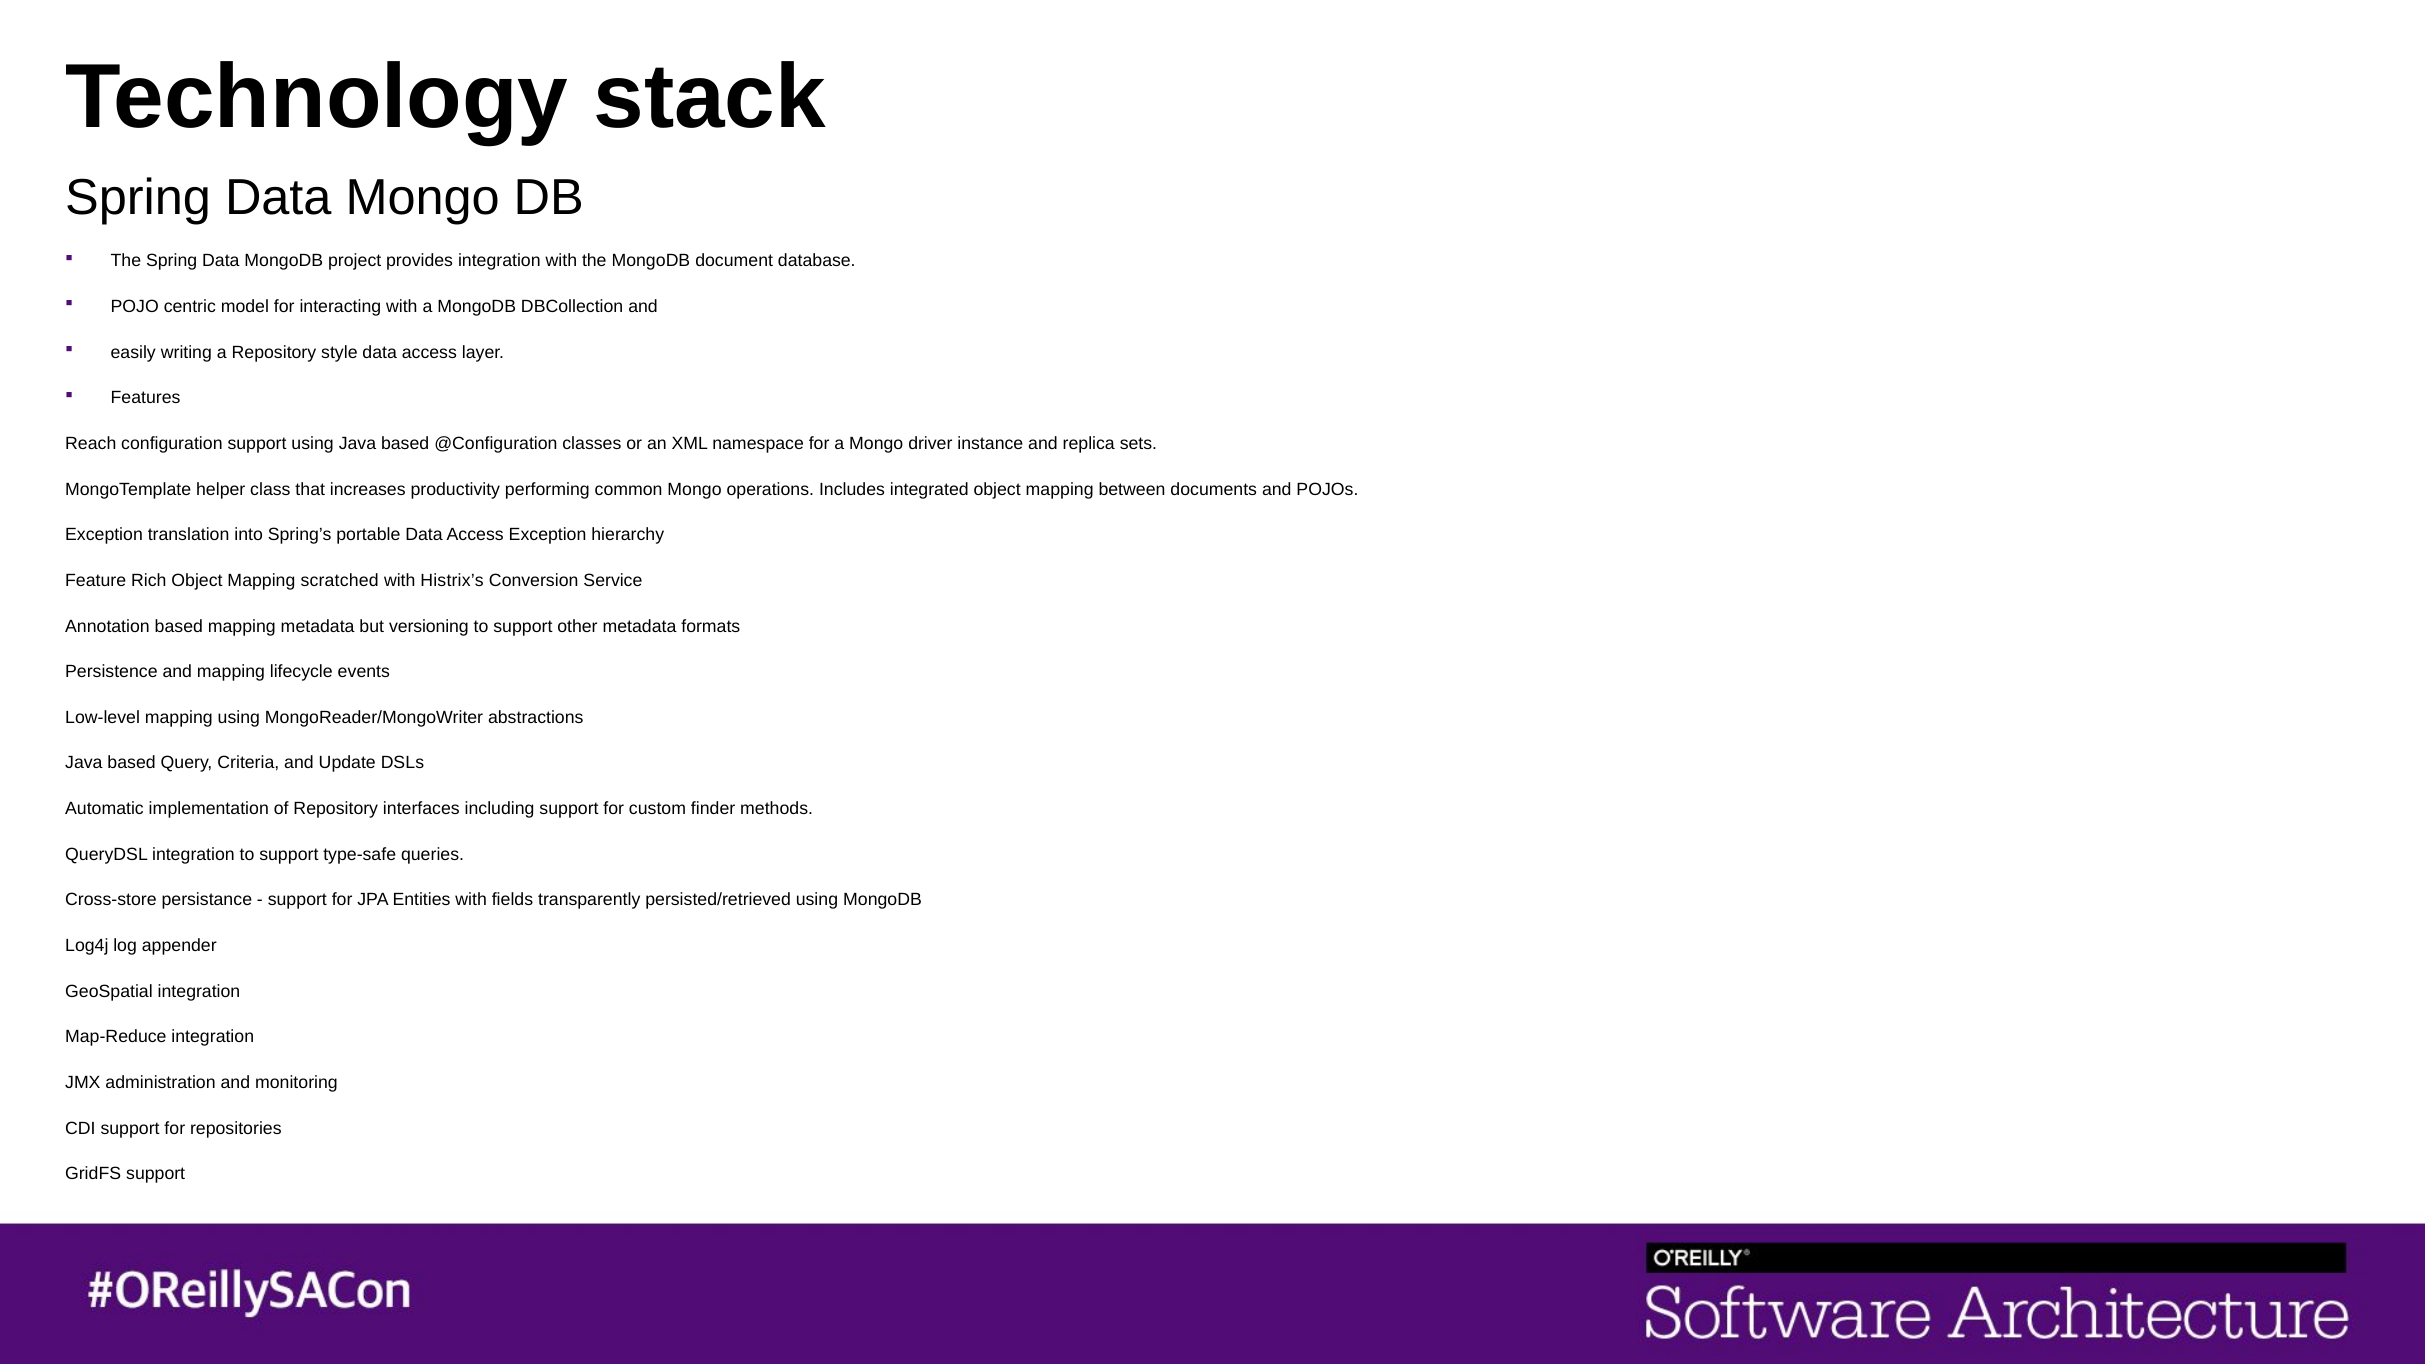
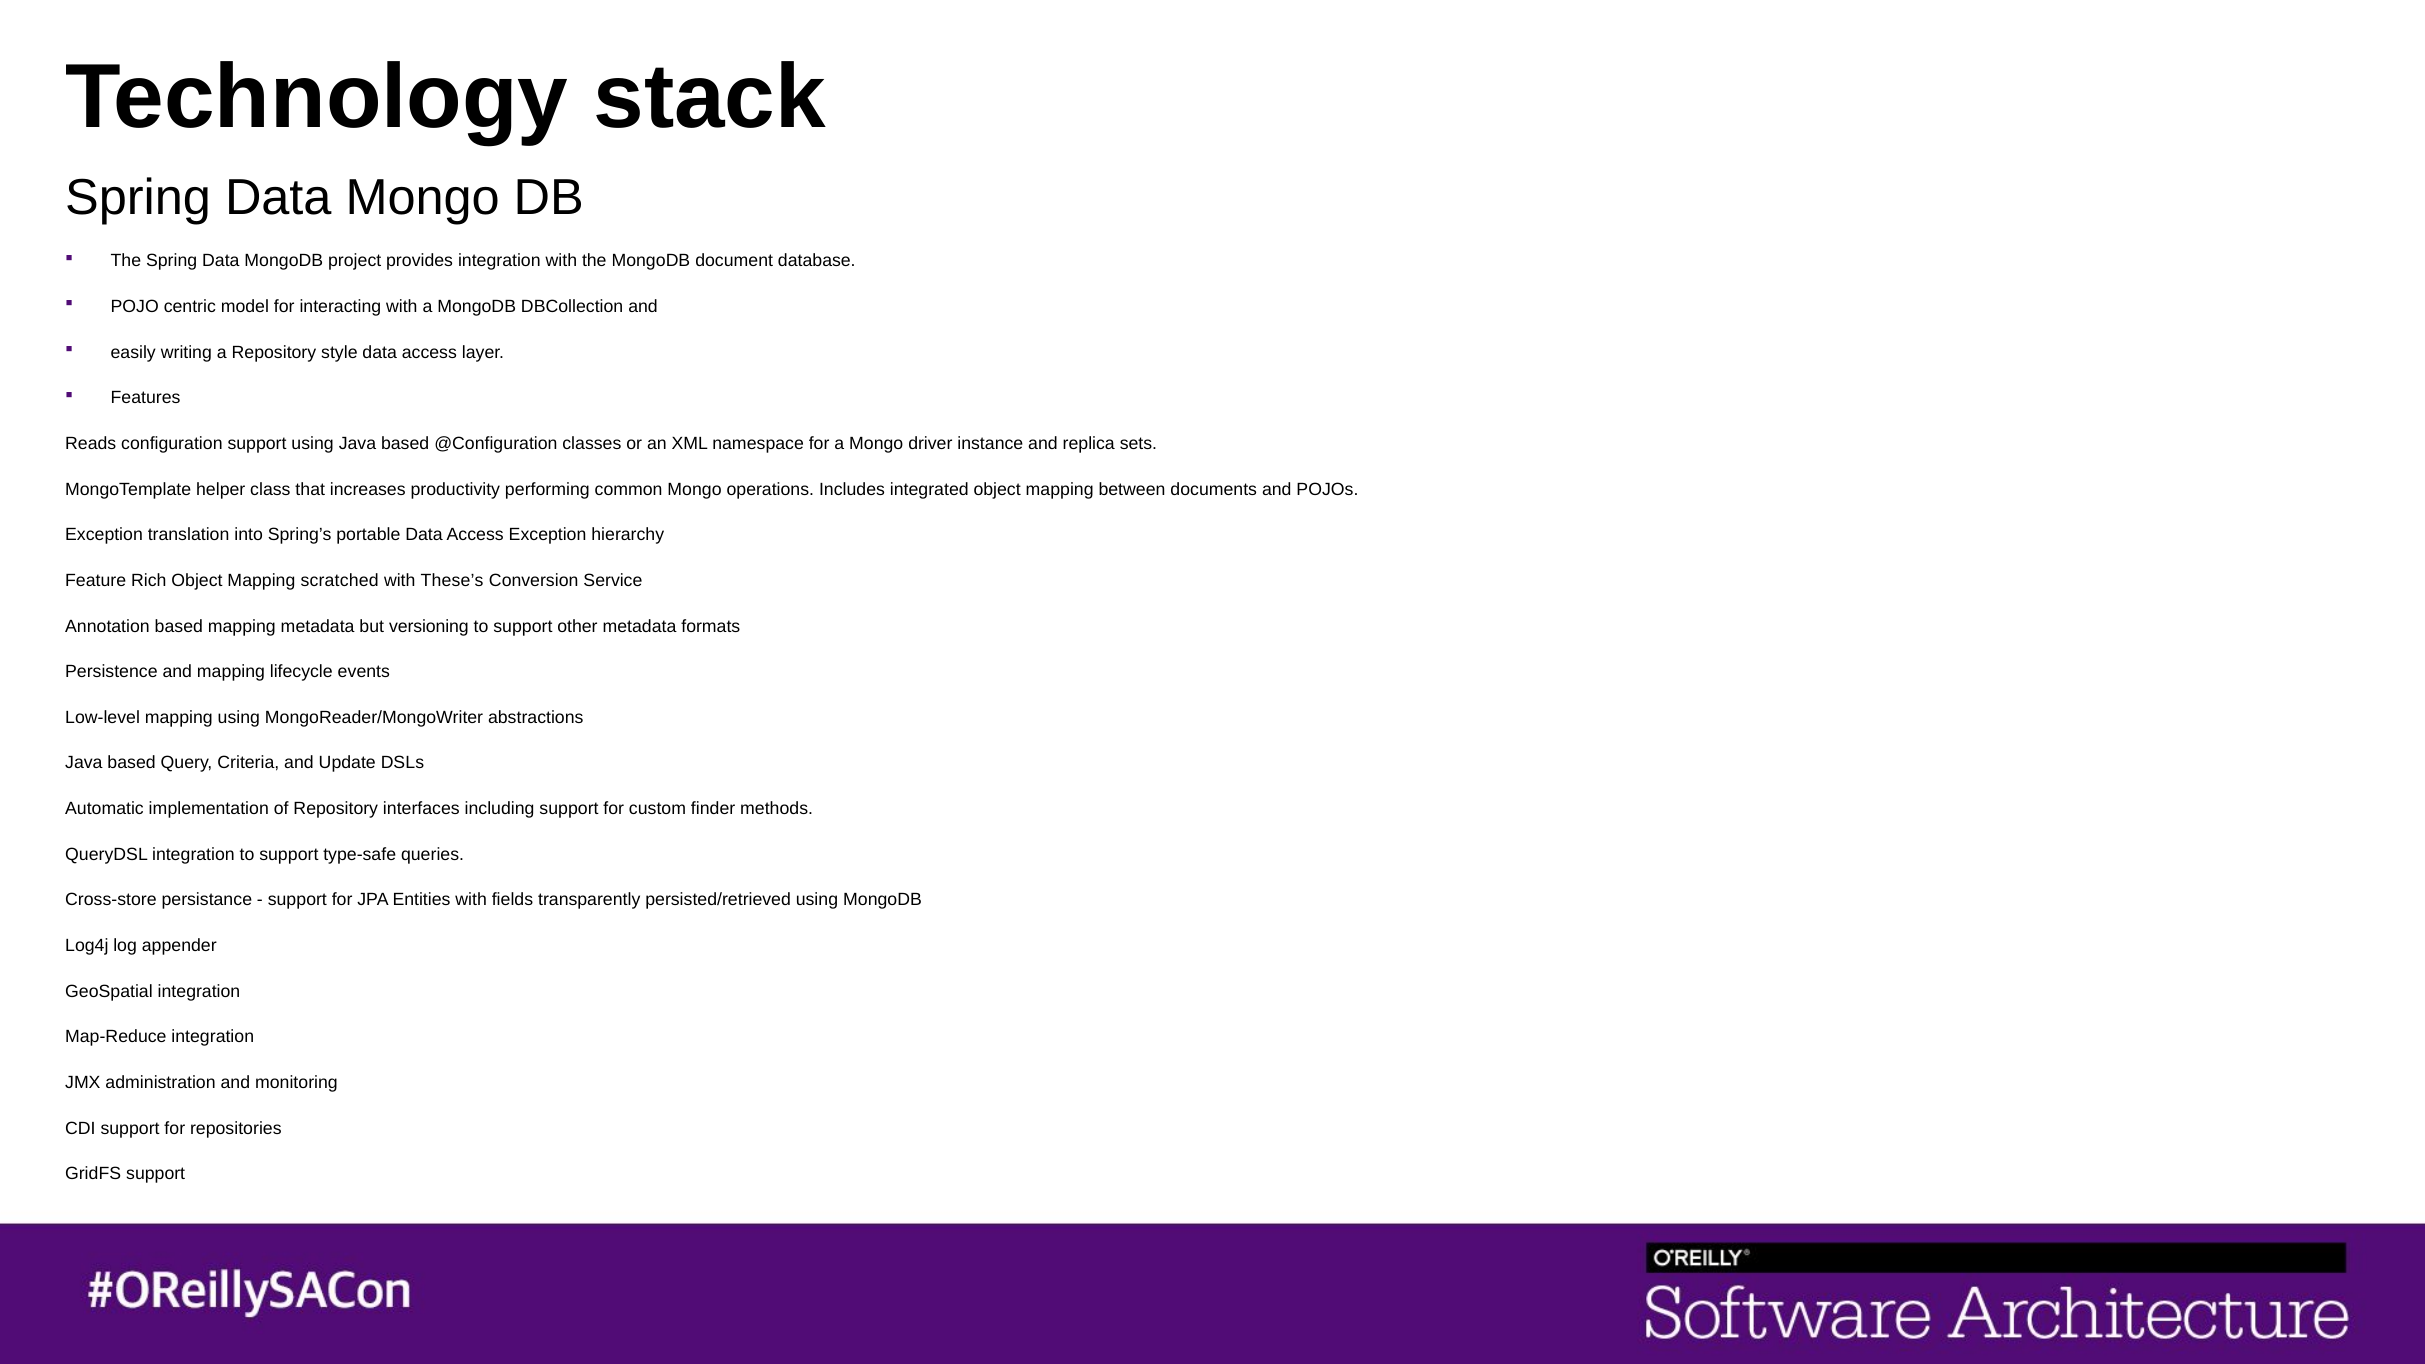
Reach: Reach -> Reads
Histrix’s: Histrix’s -> These’s
